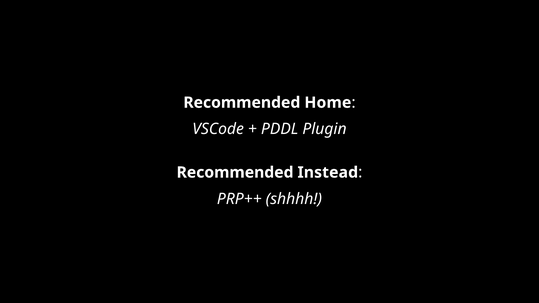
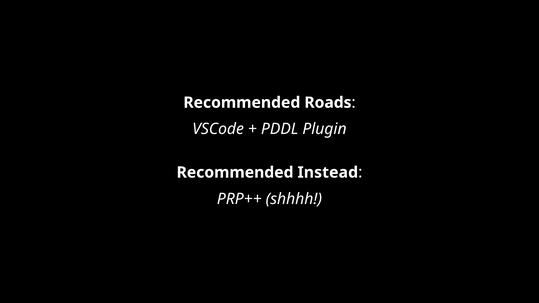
Home: Home -> Roads
